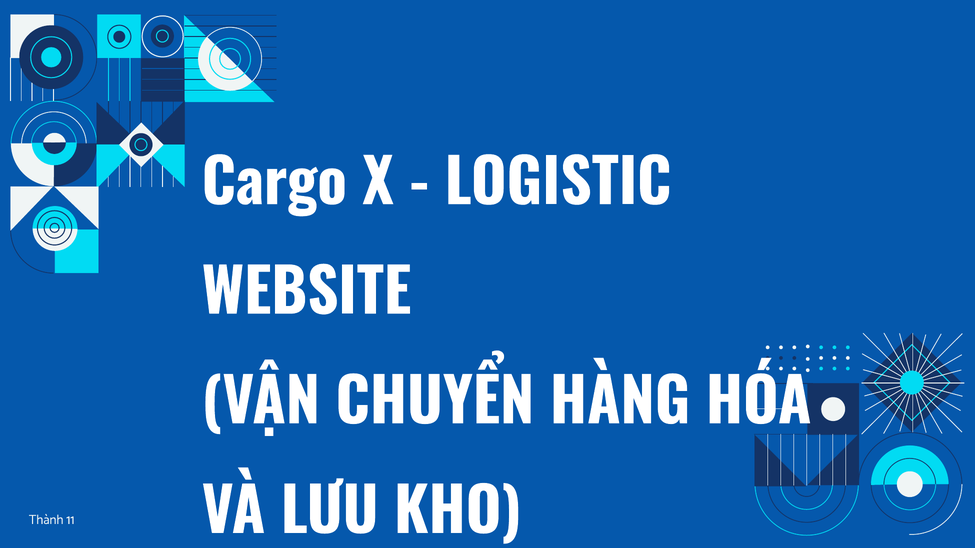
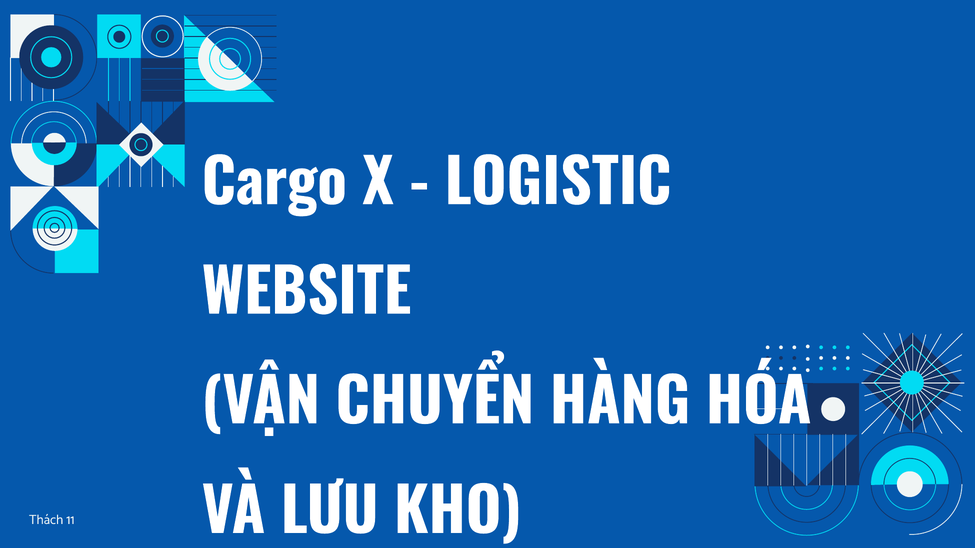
Thành: Thành -> Thách
